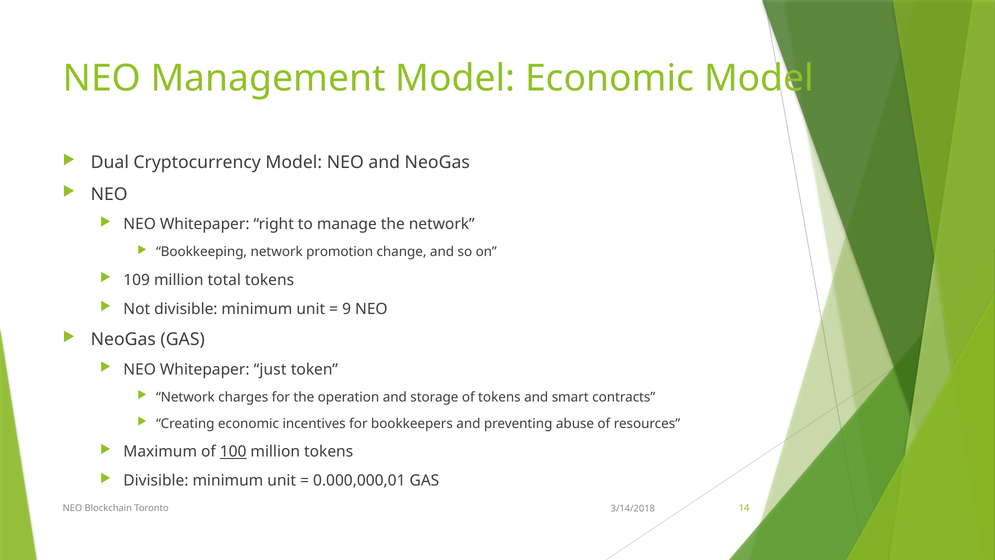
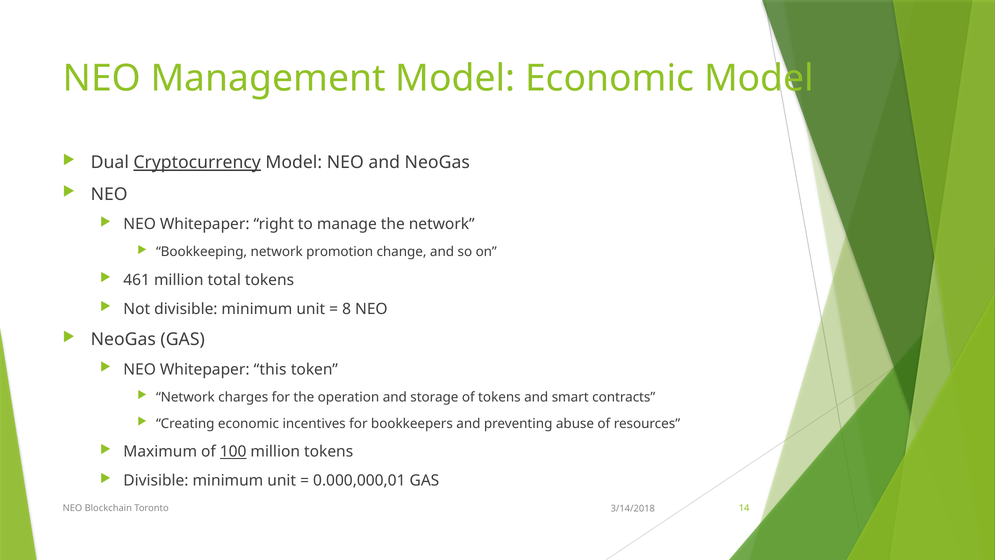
Cryptocurrency underline: none -> present
109: 109 -> 461
9: 9 -> 8
just: just -> this
